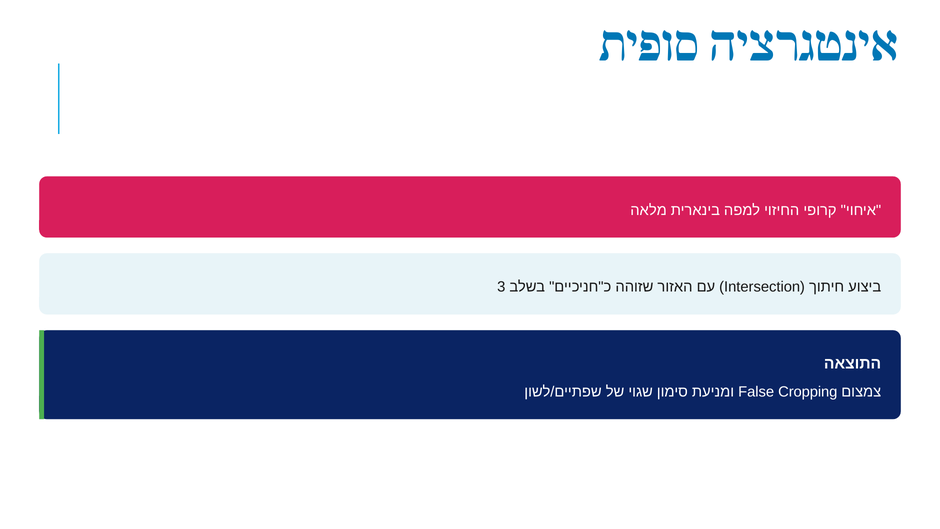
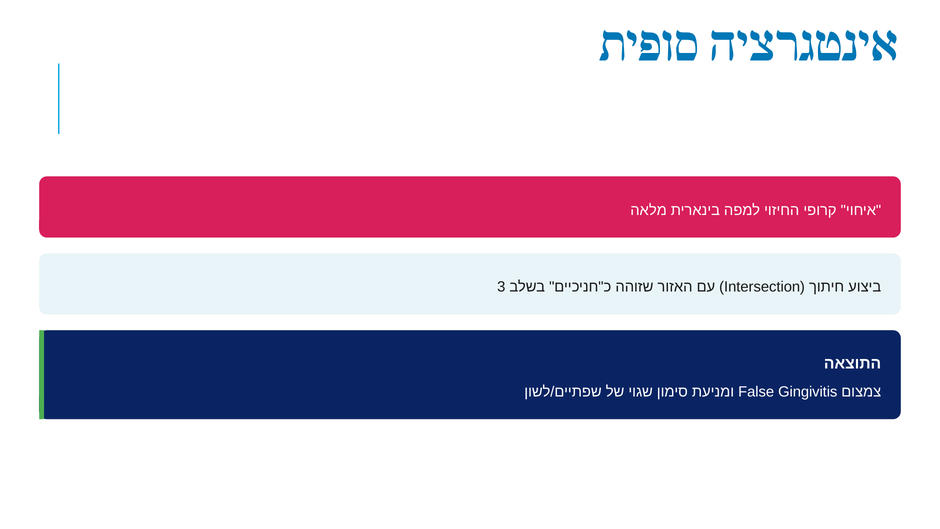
Cropping: Cropping -> Gingivitis
